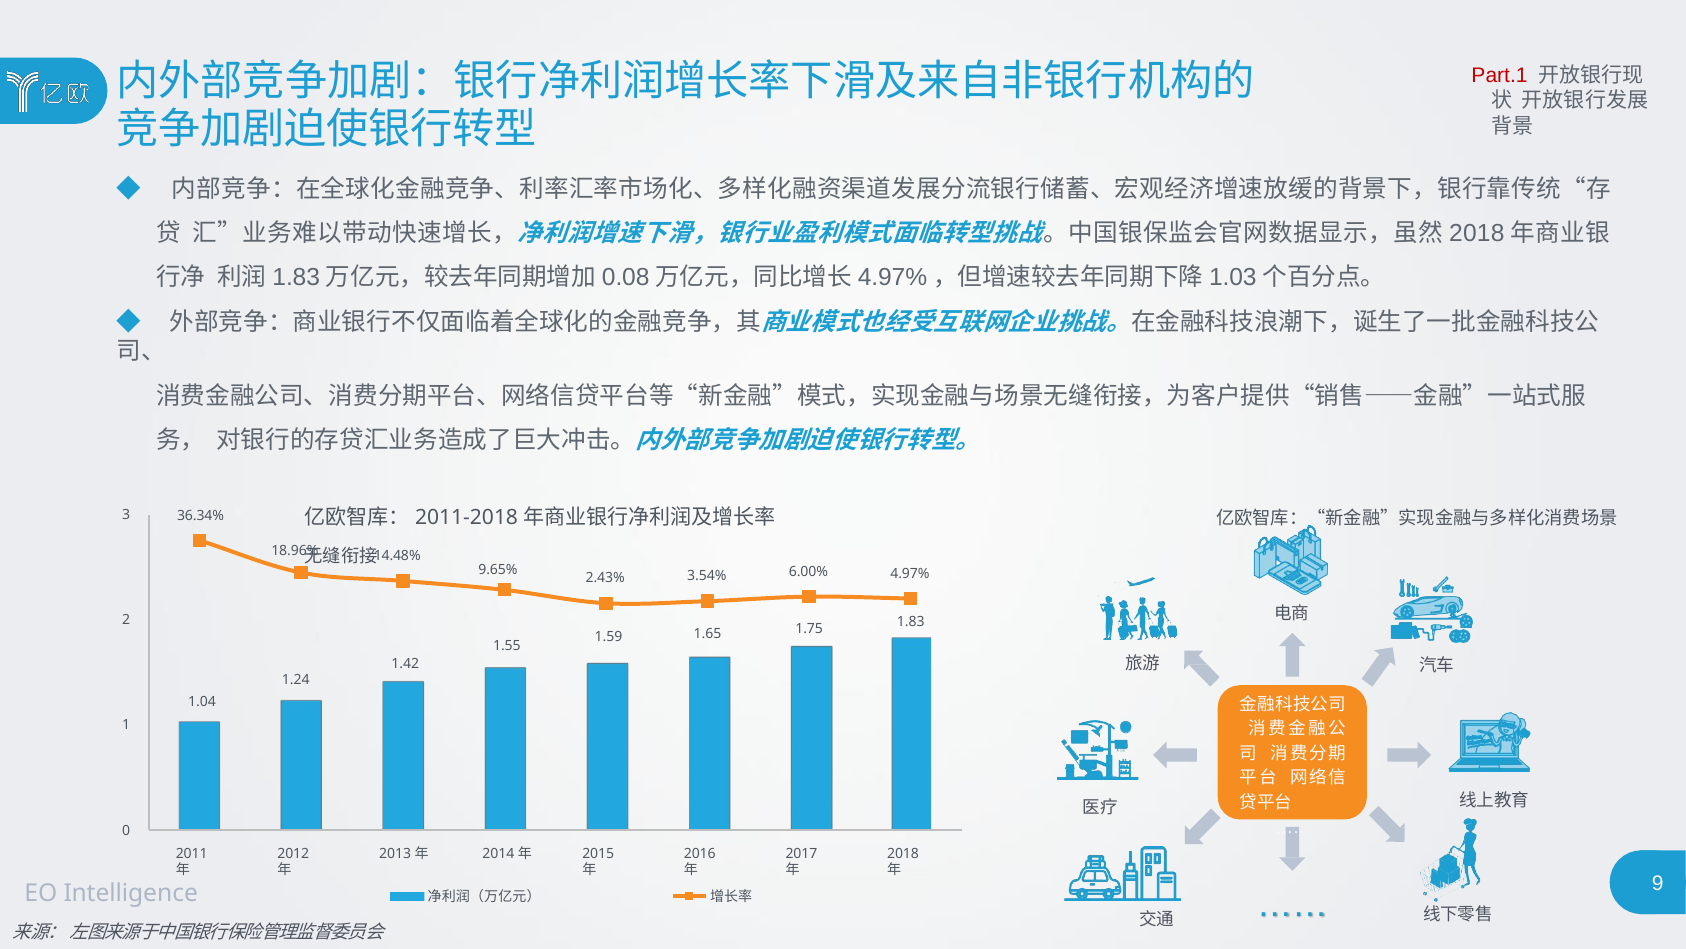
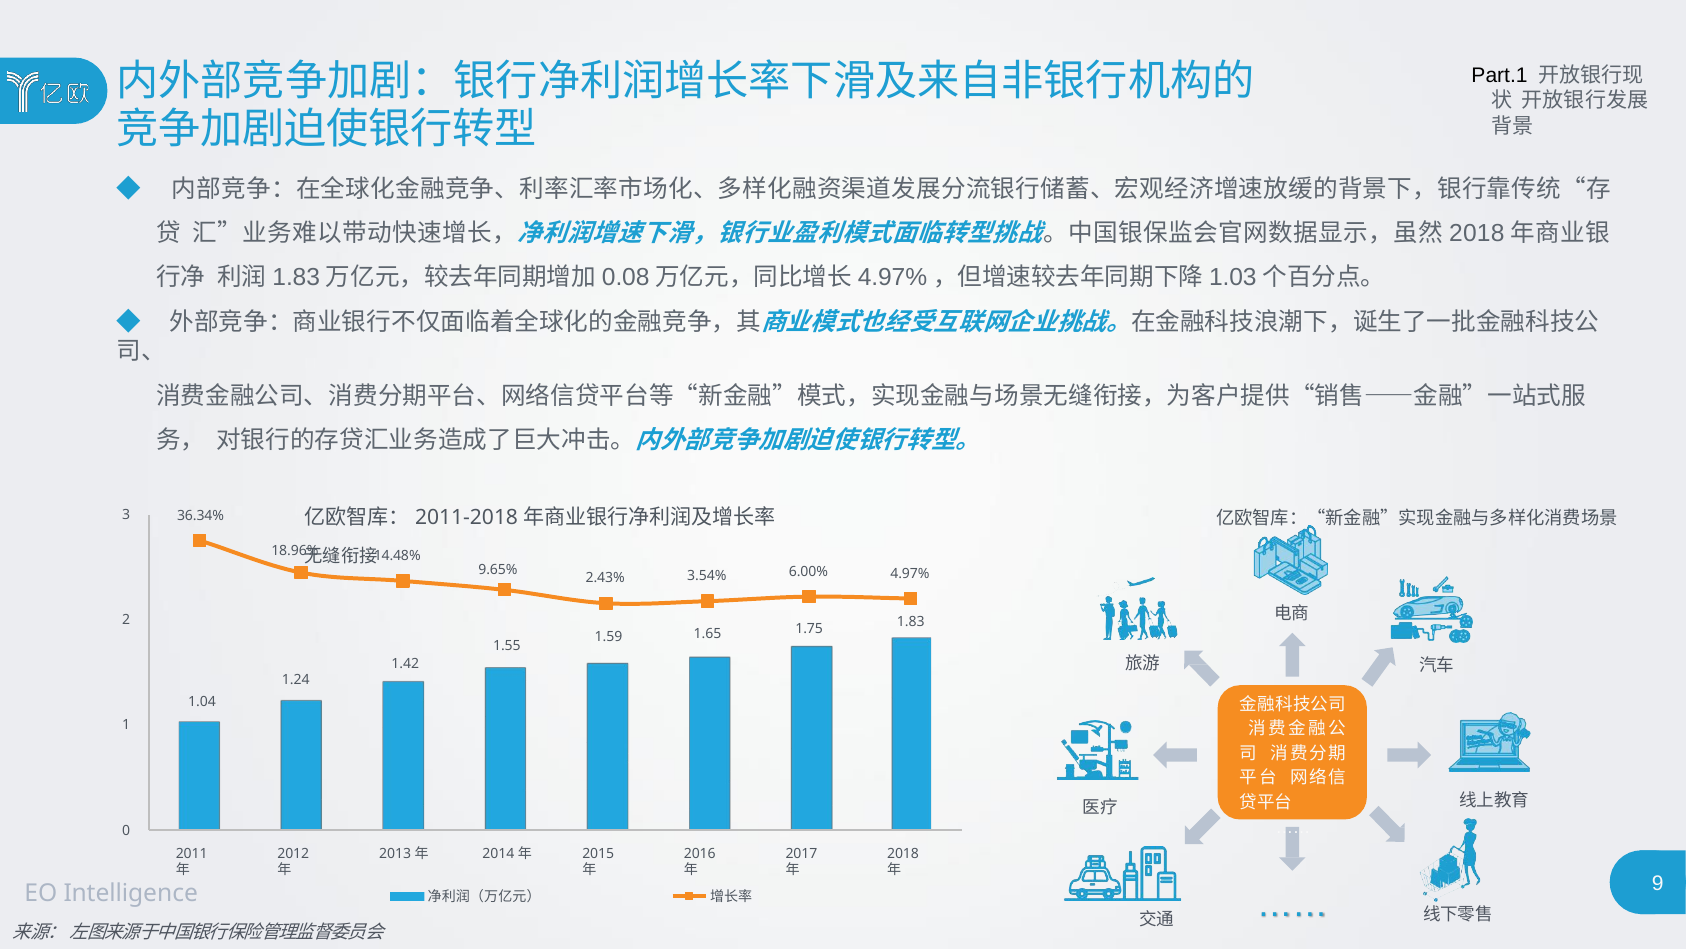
Part.1 colour: red -> black
